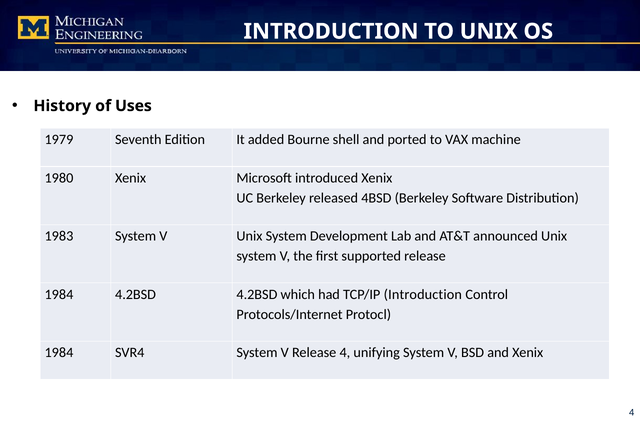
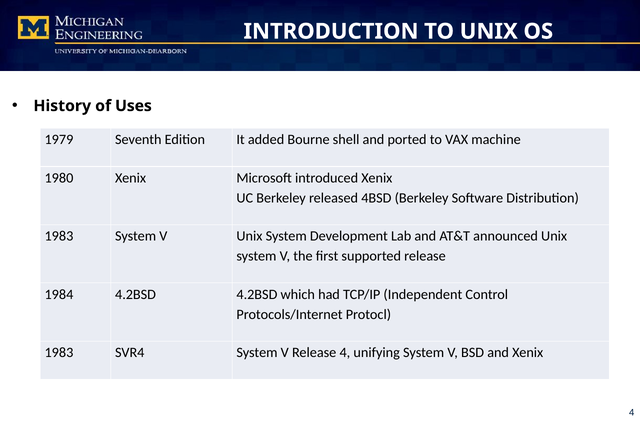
TCP/IP Introduction: Introduction -> Independent
1984 at (59, 352): 1984 -> 1983
